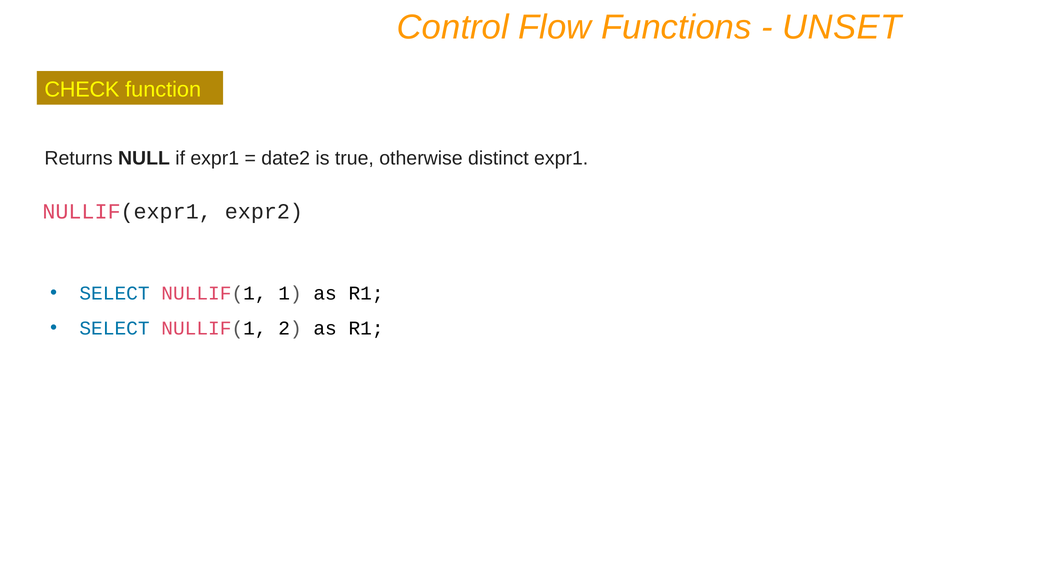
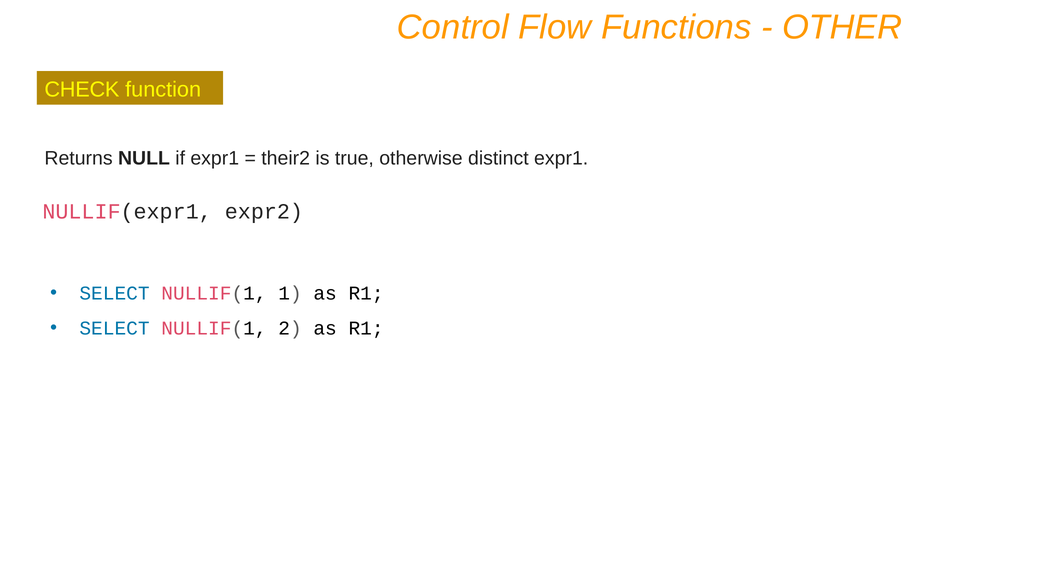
UNSET: UNSET -> OTHER
date2: date2 -> their2
